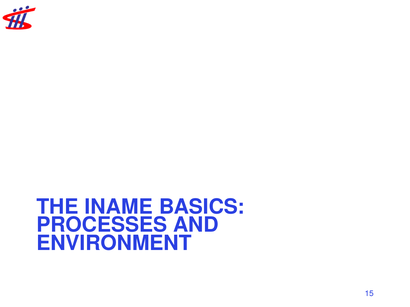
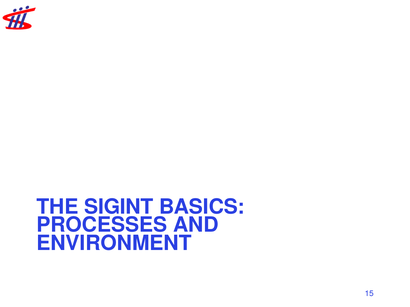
INAME: INAME -> SIGINT
